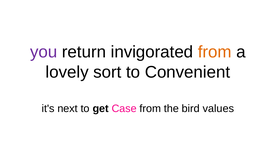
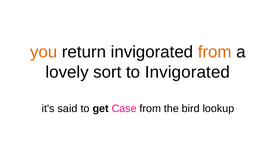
you colour: purple -> orange
to Convenient: Convenient -> Invigorated
next: next -> said
values: values -> lookup
